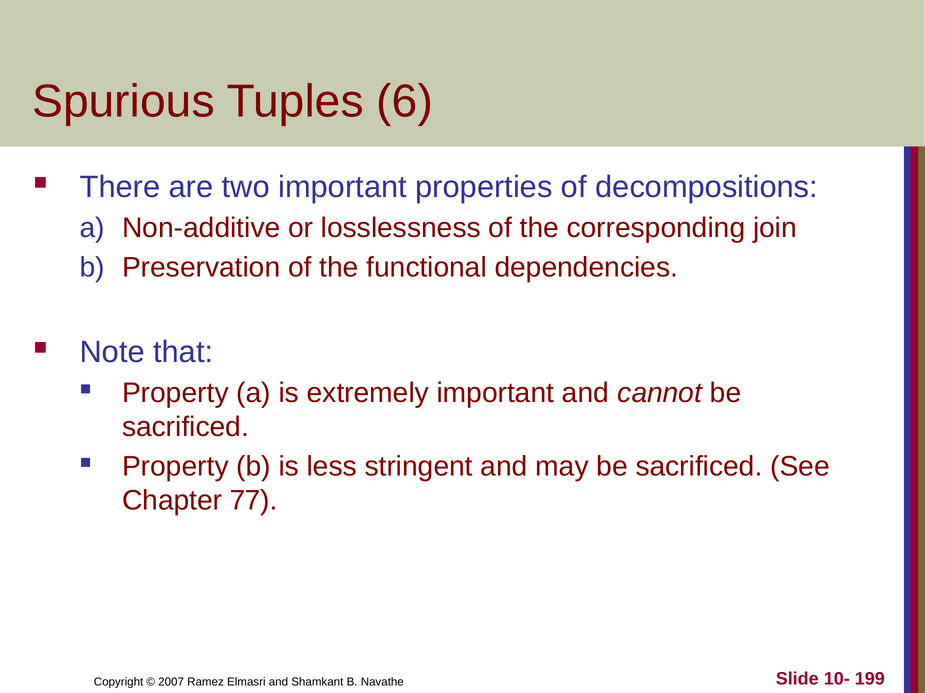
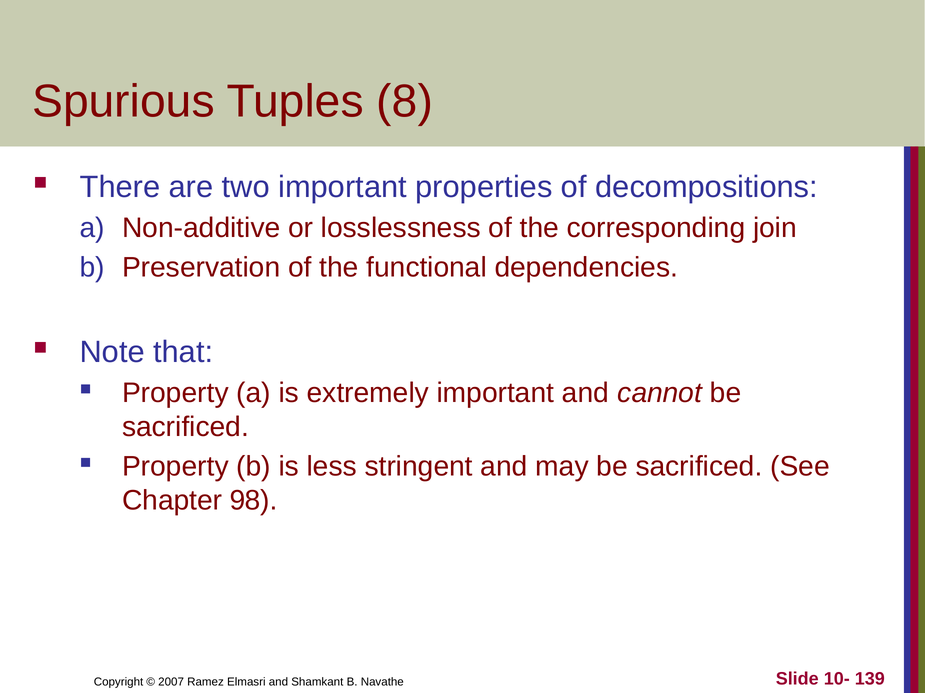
6: 6 -> 8
77: 77 -> 98
199: 199 -> 139
